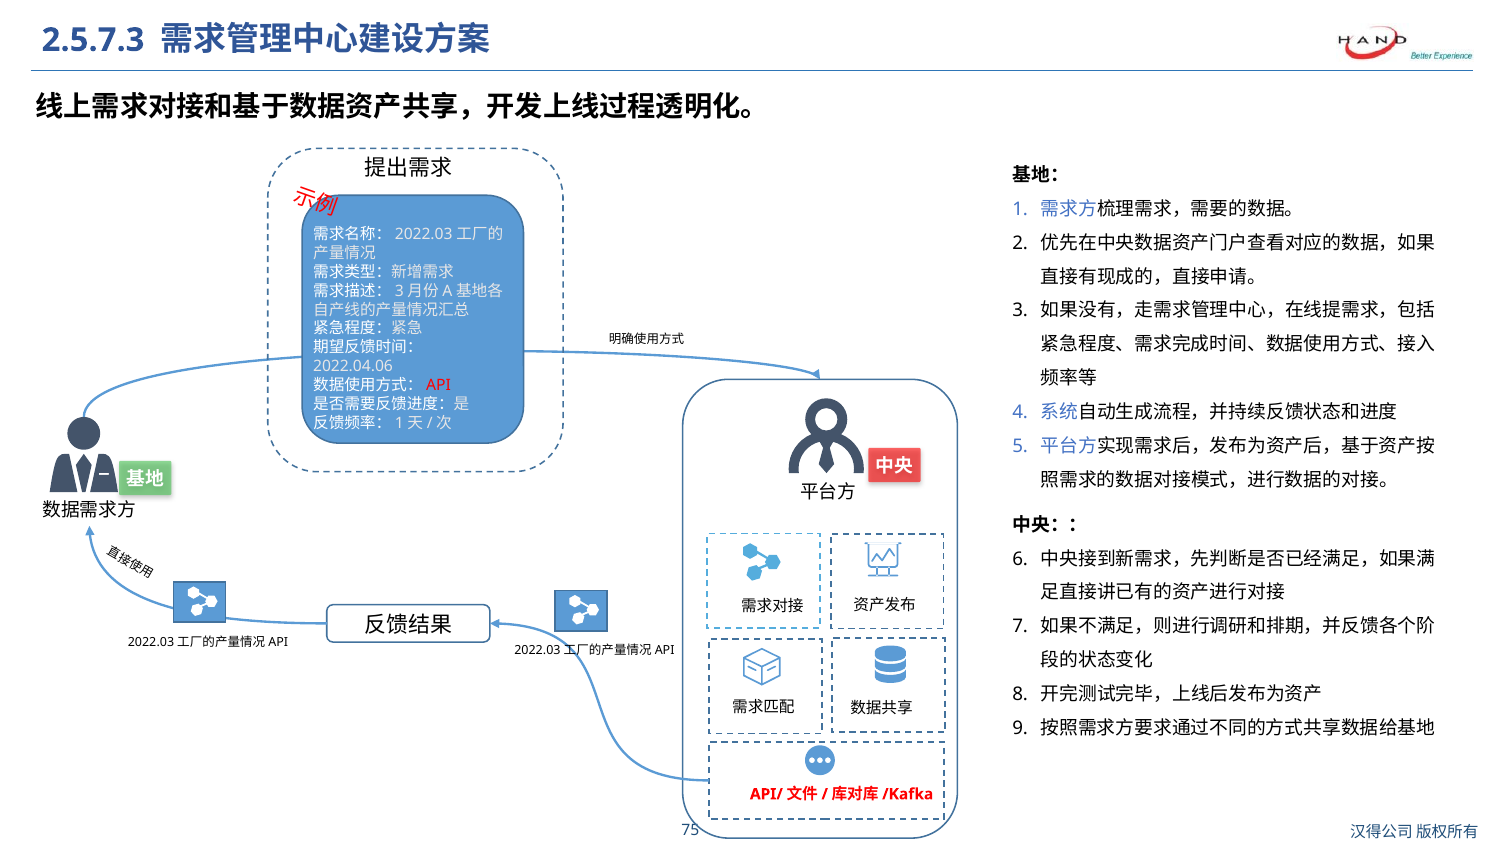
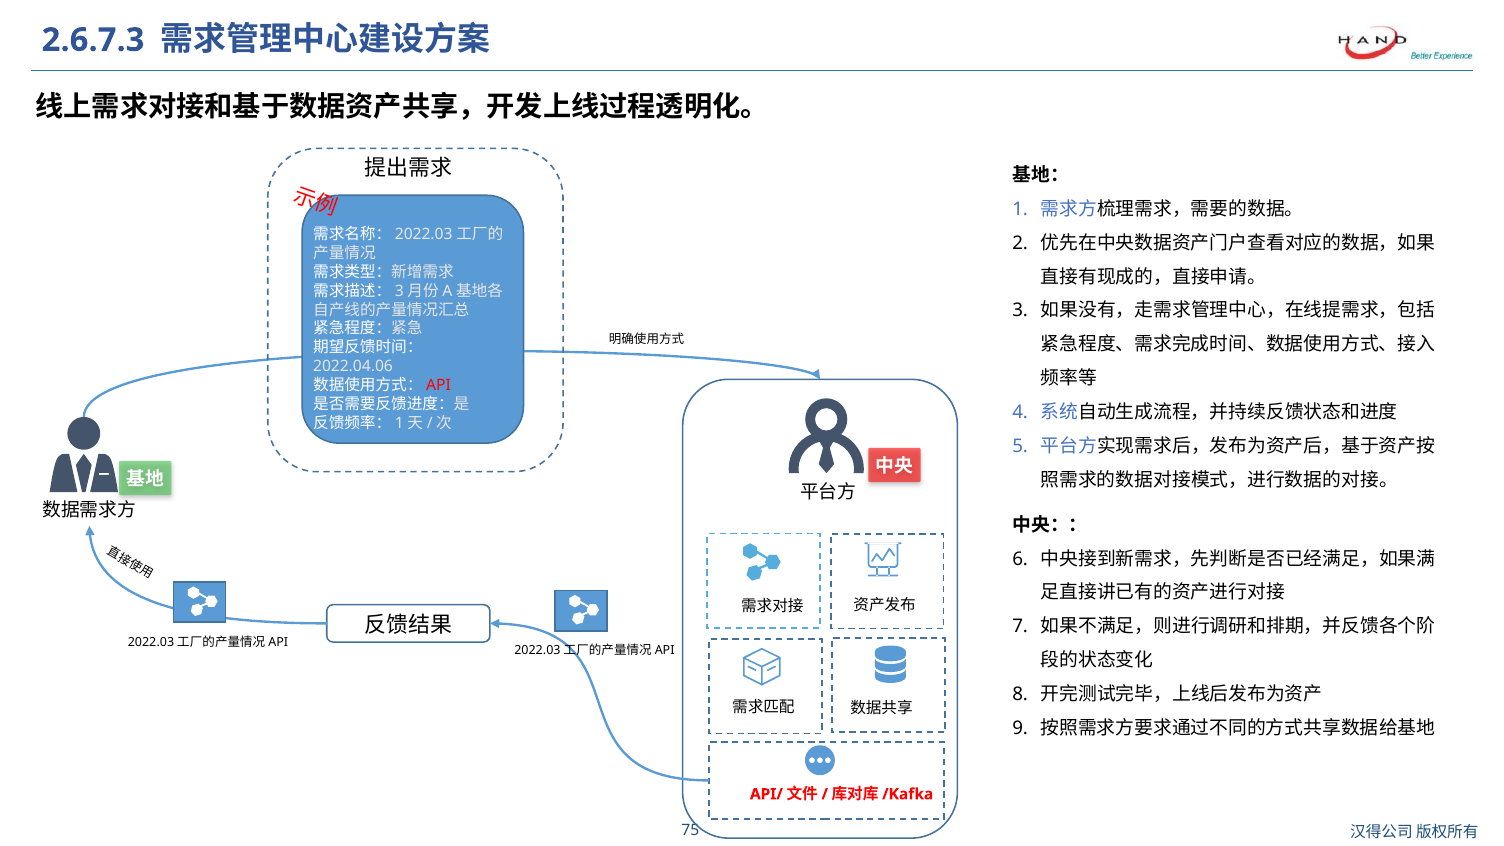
2.5.7.3: 2.5.7.3 -> 2.6.7.3
